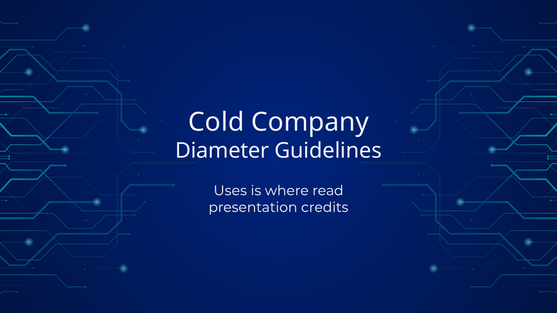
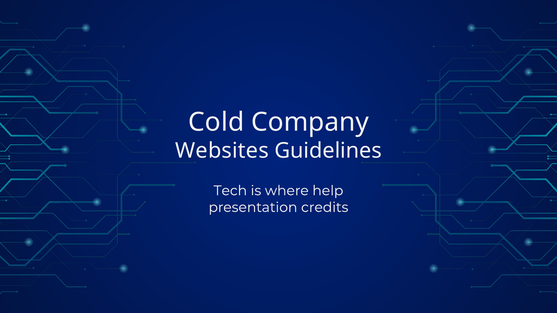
Diameter: Diameter -> Websites
Uses: Uses -> Tech
read: read -> help
